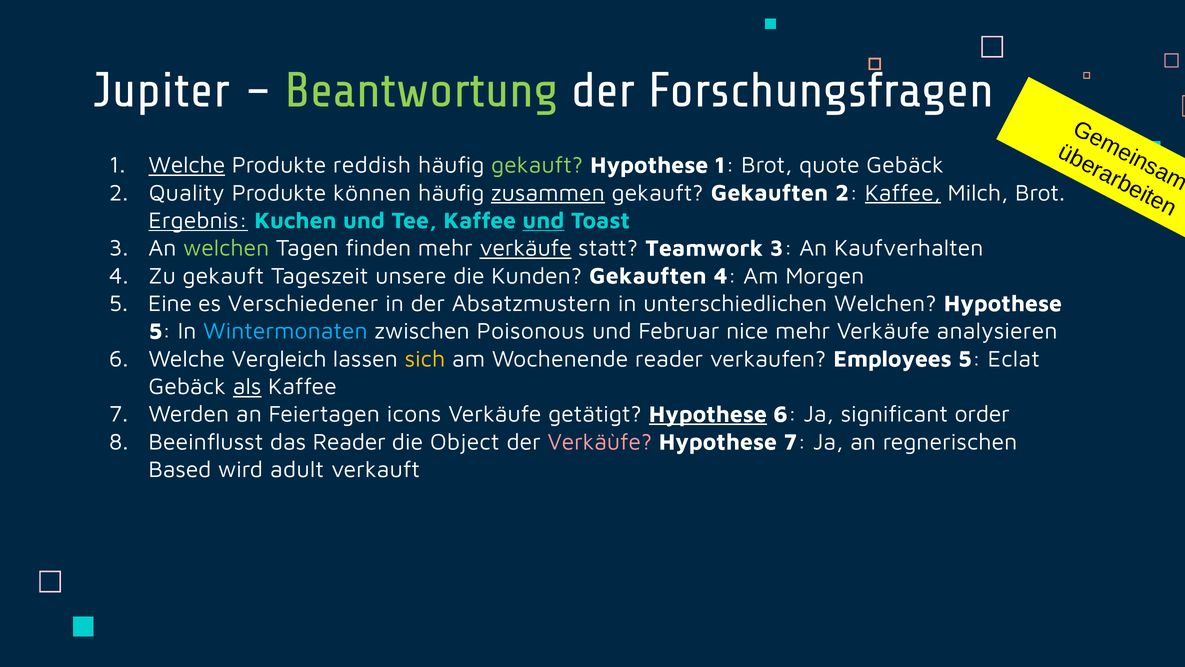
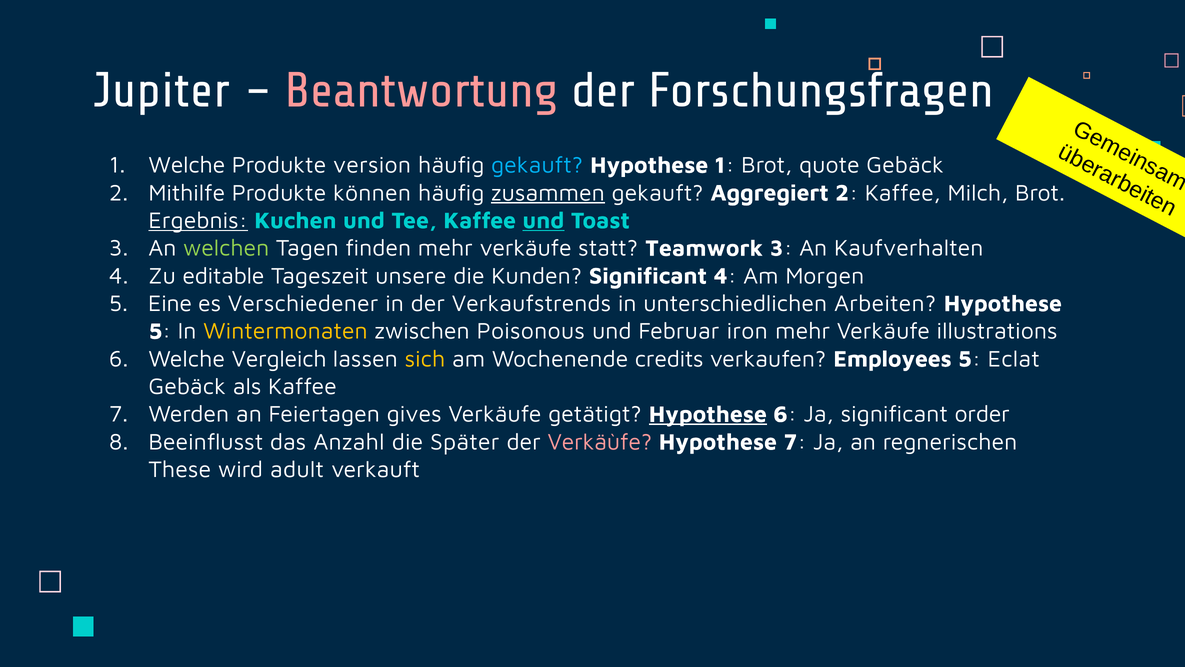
Beantwortung colour: light green -> pink
Welche at (187, 165) underline: present -> none
reddish: reddish -> version
gekauft at (537, 165) colour: light green -> light blue
Quality: Quality -> Mithilfe
gekauft Gekauften: Gekauften -> Aggregiert
Kaffee at (903, 193) underline: present -> none
verkäufe at (526, 248) underline: present -> none
Zu gekauft: gekauft -> editable
Kunden Gekauften: Gekauften -> Significant
Absatzmustern: Absatzmustern -> Verkaufstrends
unterschiedlichen Welchen: Welchen -> Arbeiten
Wintermonaten colour: light blue -> yellow
nice: nice -> iron
analysieren: analysieren -> illustrations
Wochenende reader: reader -> credits
als underline: present -> none
icons: icons -> gives
das Reader: Reader -> Anzahl
Object: Object -> Später
Based: Based -> These
